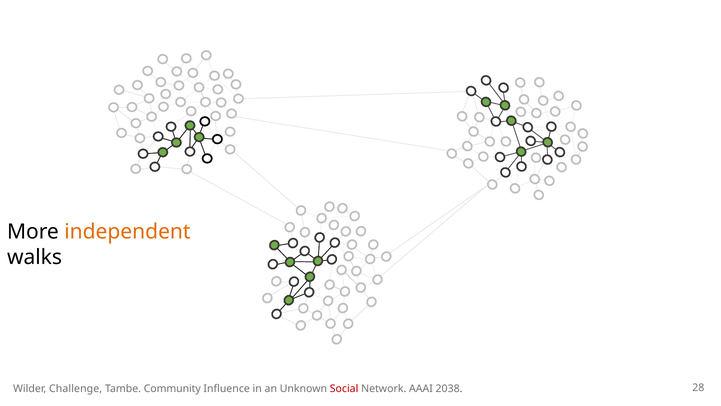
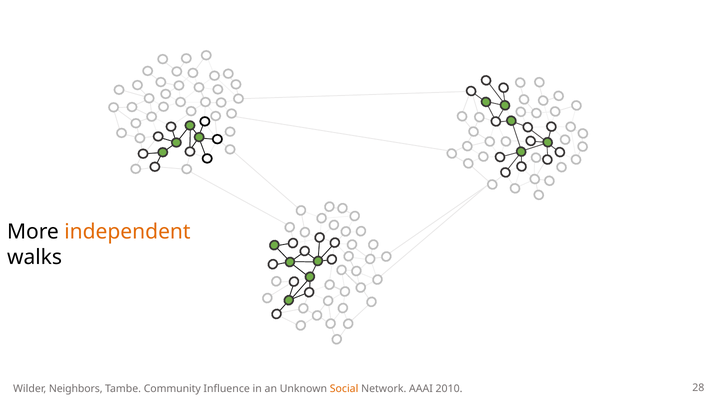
Challenge: Challenge -> Neighbors
Social colour: red -> orange
2038: 2038 -> 2010
